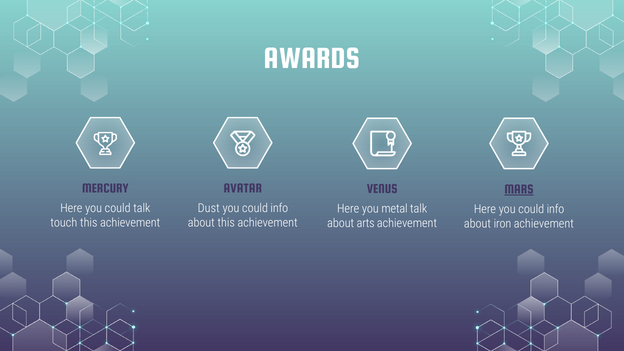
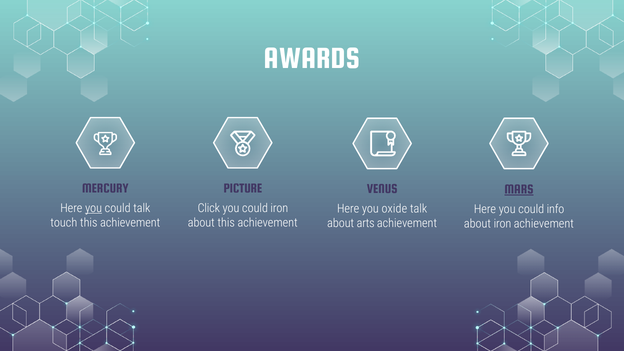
AVATAR: AVATAR -> PICTURE
you at (94, 208) underline: none -> present
Dust: Dust -> Click
info at (279, 208): info -> iron
metal: metal -> oxide
